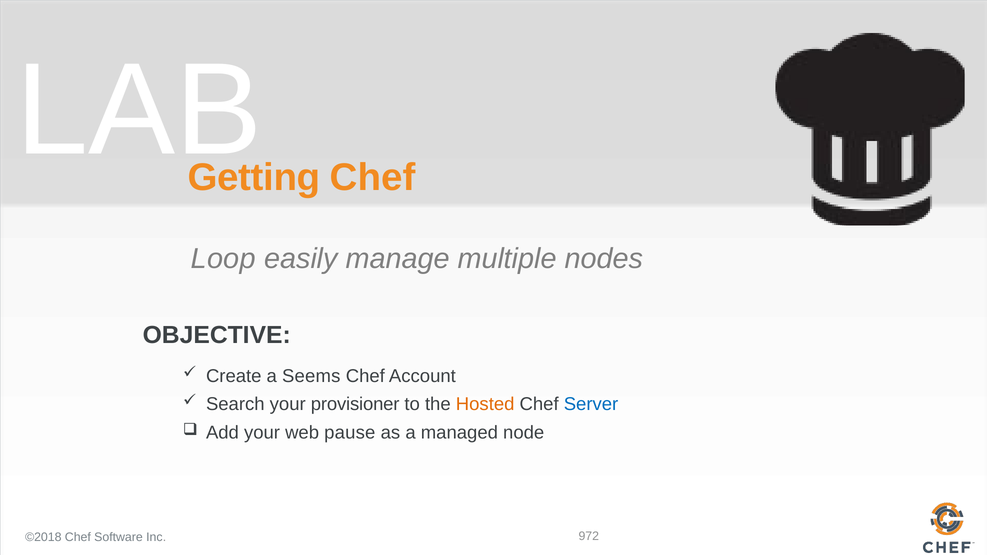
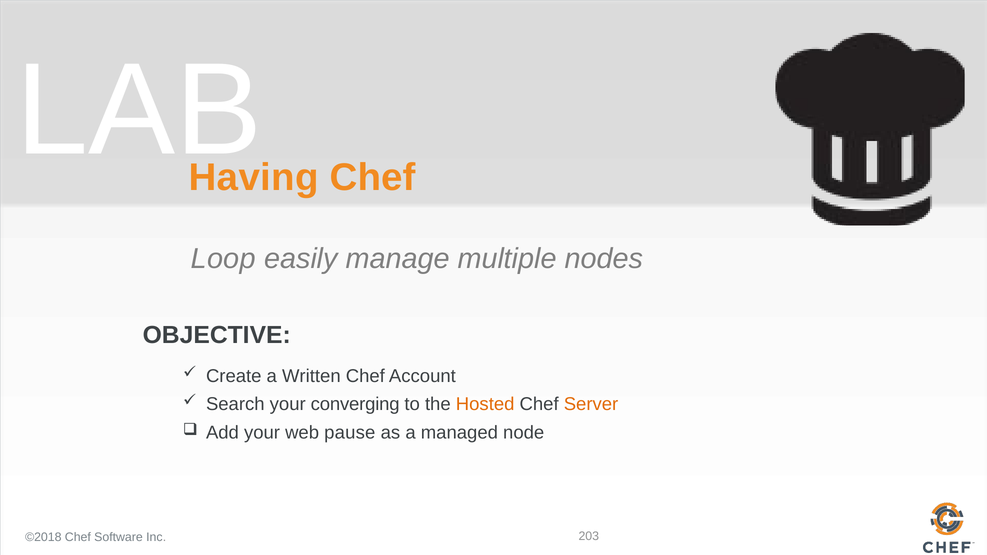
Getting: Getting -> Having
Seems: Seems -> Written
provisioner: provisioner -> converging
Server colour: blue -> orange
972: 972 -> 203
